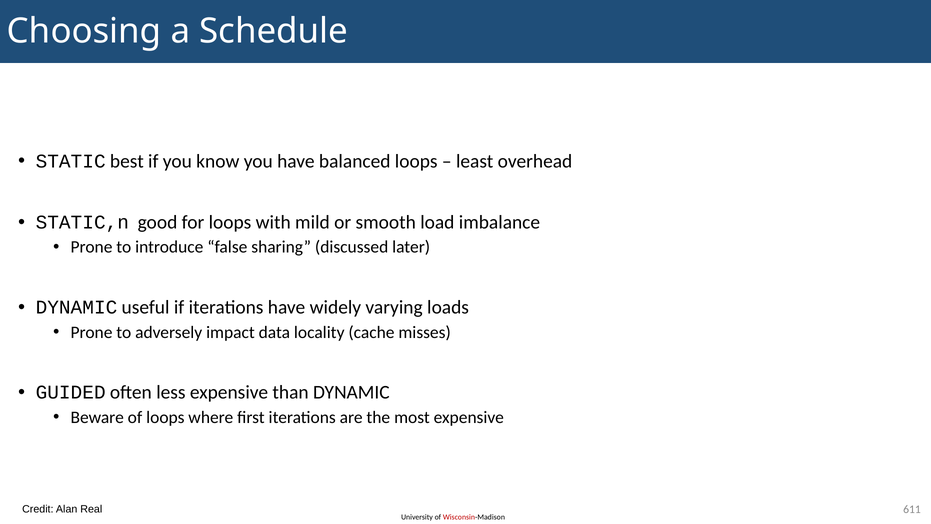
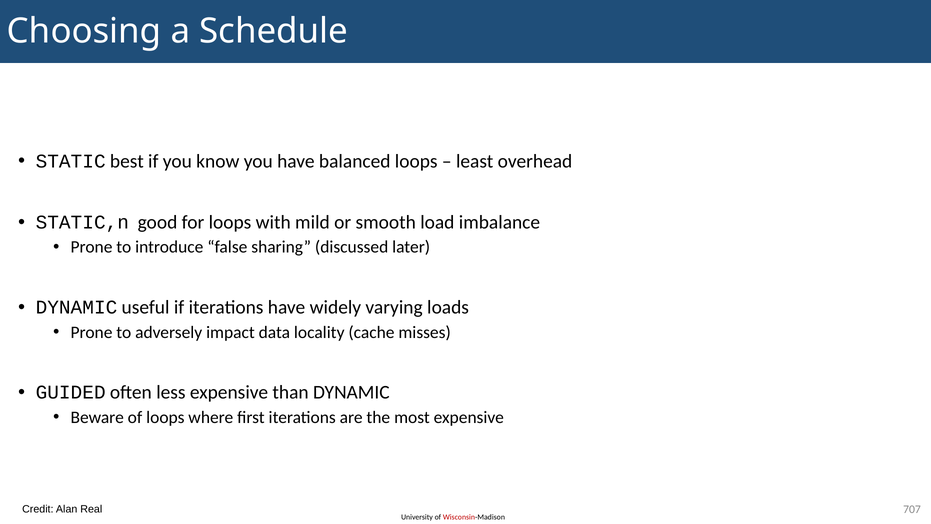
611: 611 -> 707
